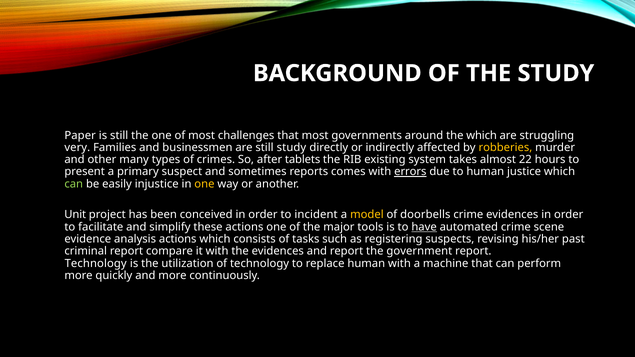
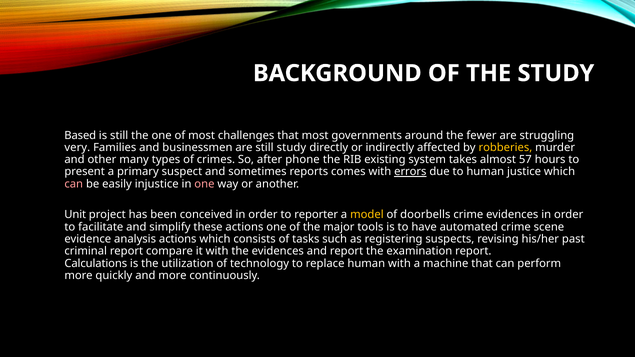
Paper: Paper -> Based
the which: which -> fewer
tablets: tablets -> phone
22: 22 -> 57
can at (74, 184) colour: light green -> pink
one at (204, 184) colour: yellow -> pink
incident: incident -> reporter
have underline: present -> none
government: government -> examination
Technology at (96, 263): Technology -> Calculations
